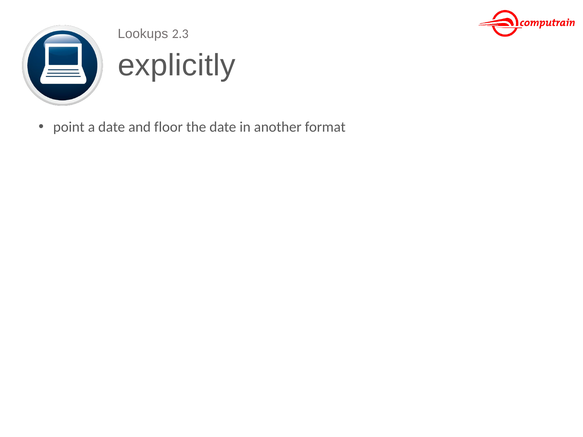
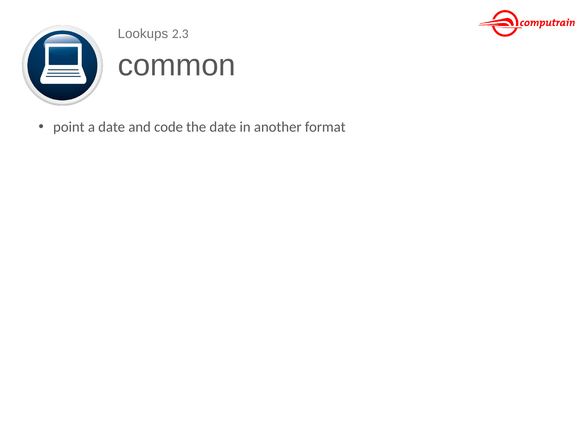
explicitly: explicitly -> common
floor: floor -> code
